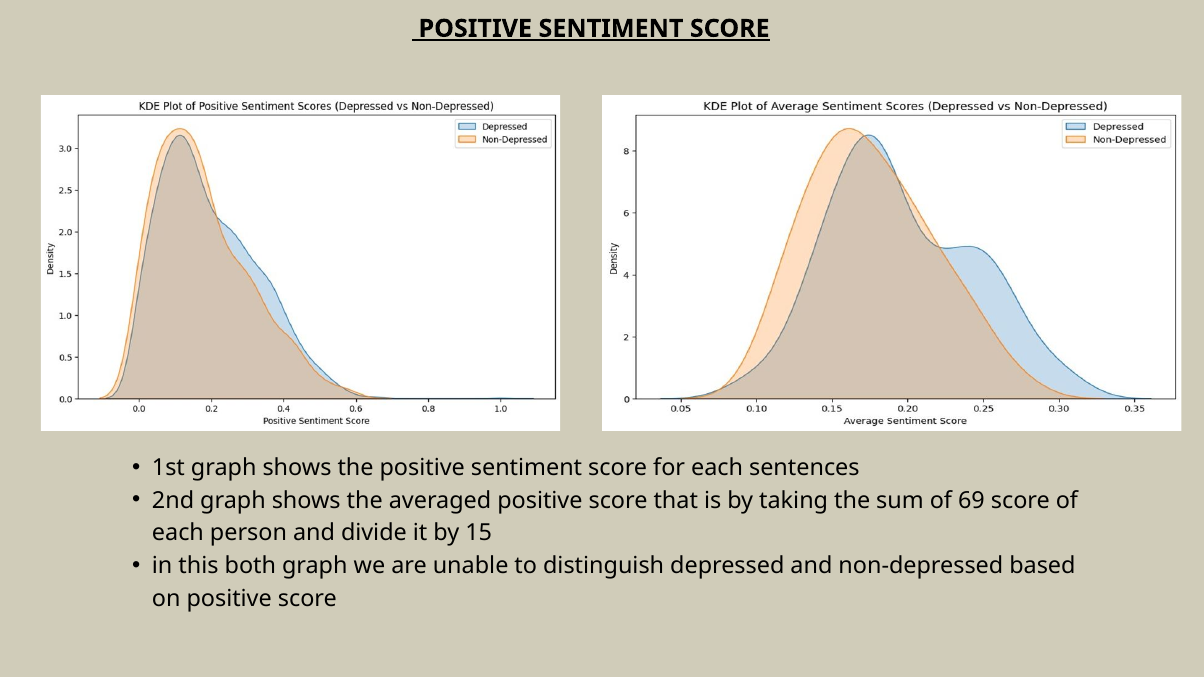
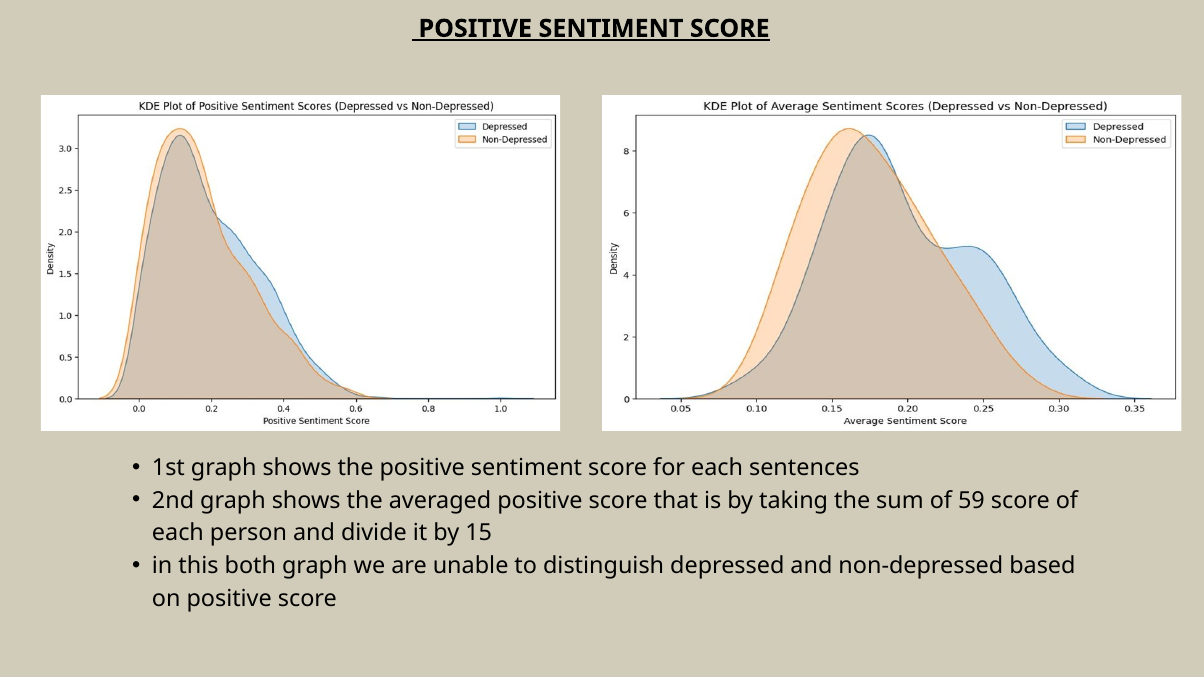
69: 69 -> 59
